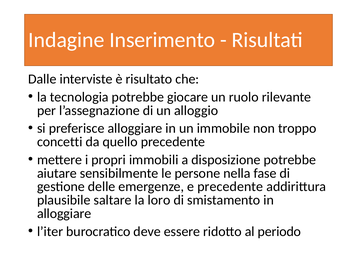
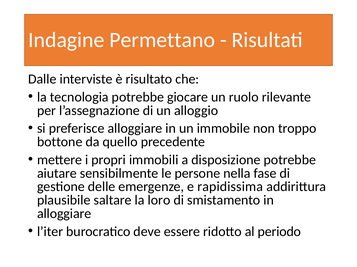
Inserimento: Inserimento -> Permettano
concetti: concetti -> bottone
e precedente: precedente -> rapidissima
